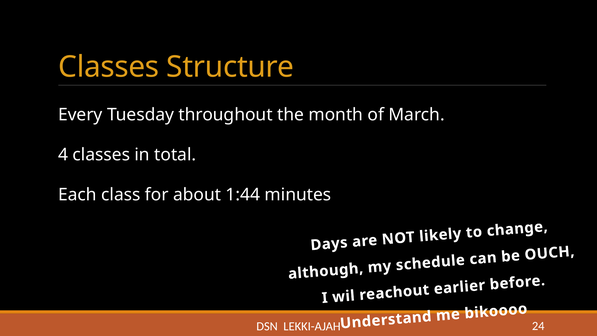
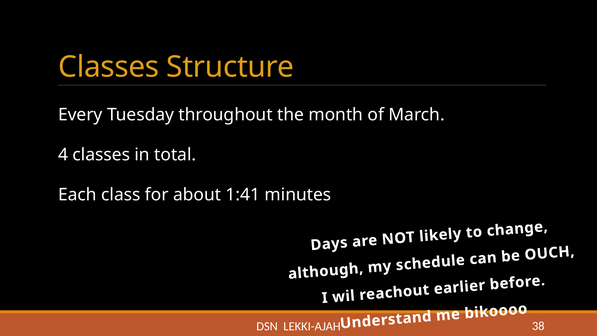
1:44: 1:44 -> 1:41
24: 24 -> 38
